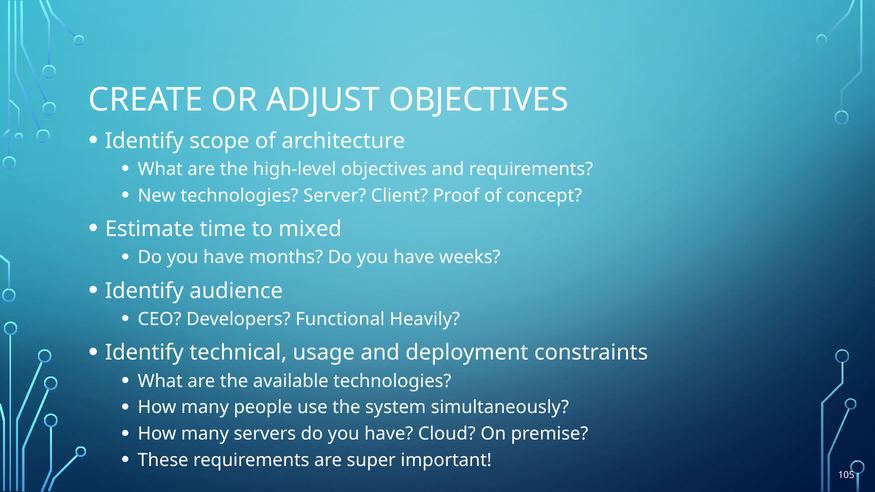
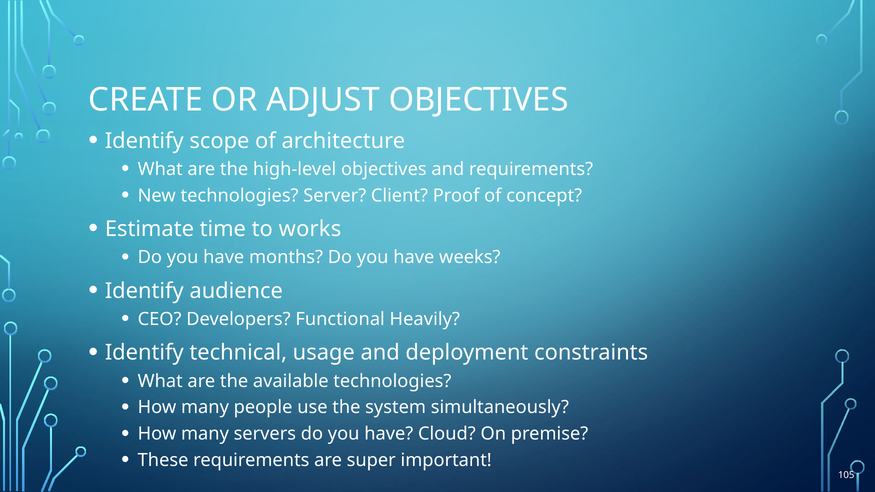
mixed: mixed -> works
